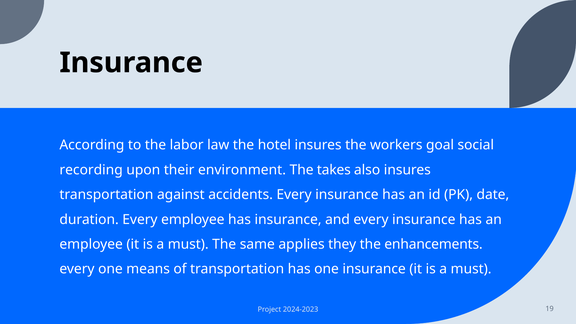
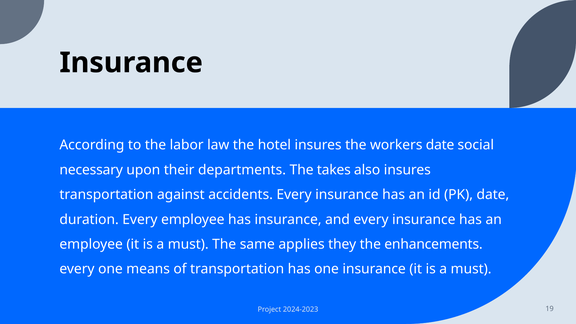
workers goal: goal -> date
recording: recording -> necessary
environment: environment -> departments
